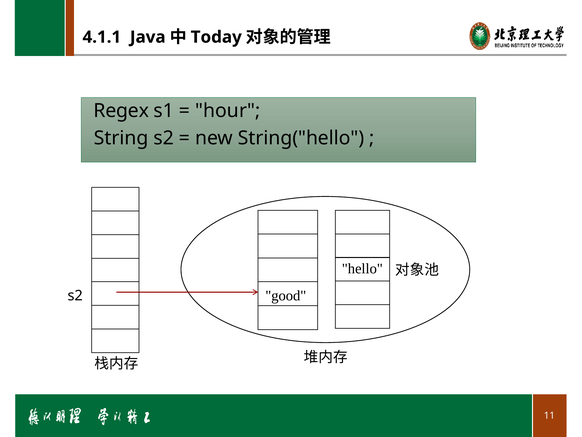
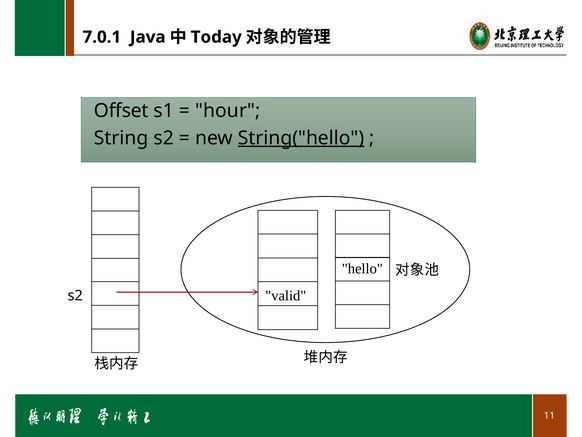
4.1.1: 4.1.1 -> 7.0.1
Regex: Regex -> Offset
String("hello underline: none -> present
good: good -> valid
